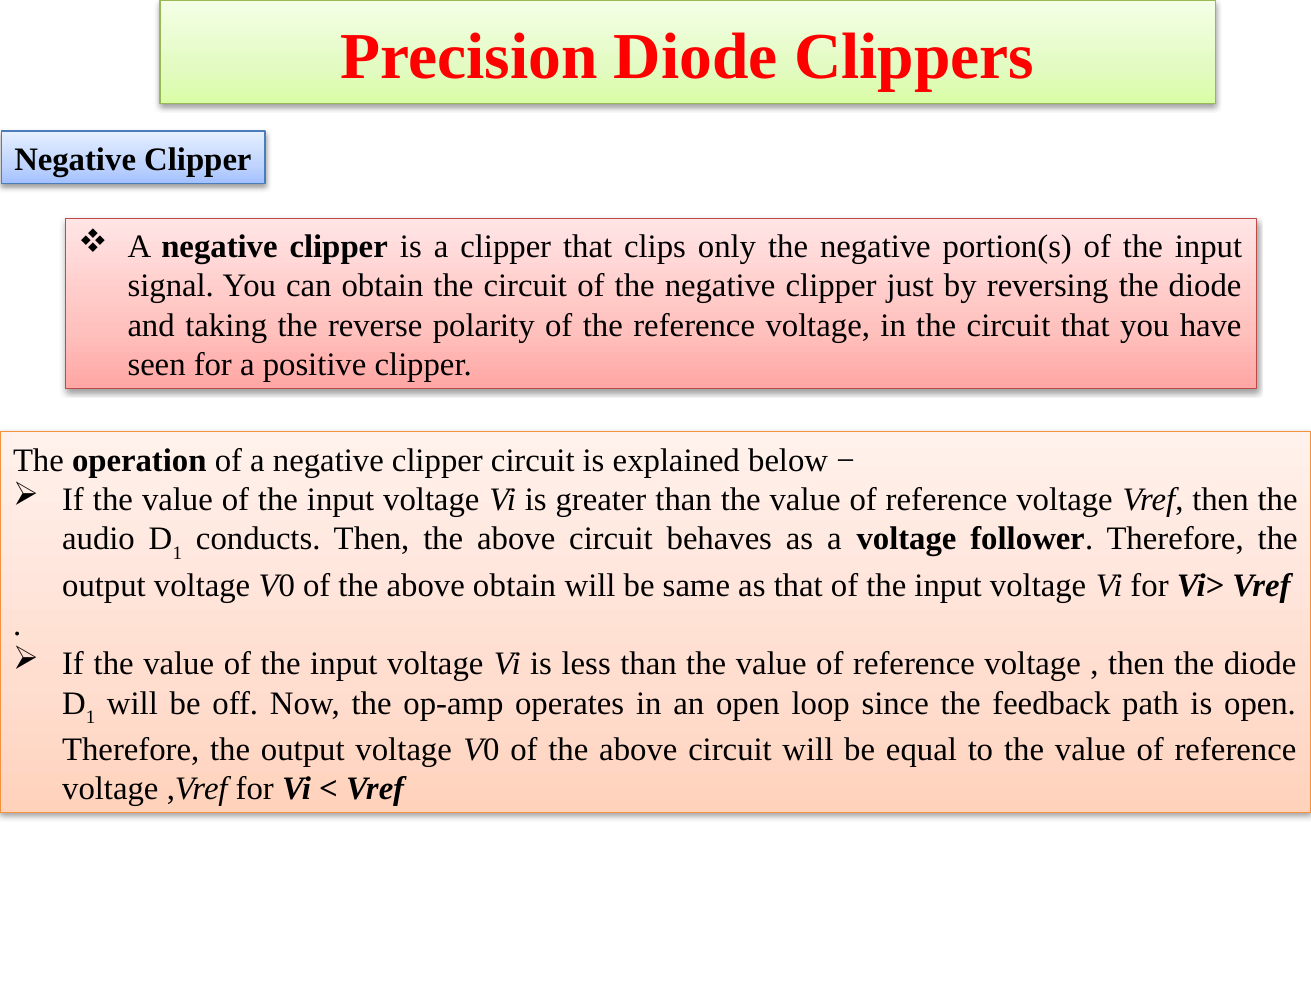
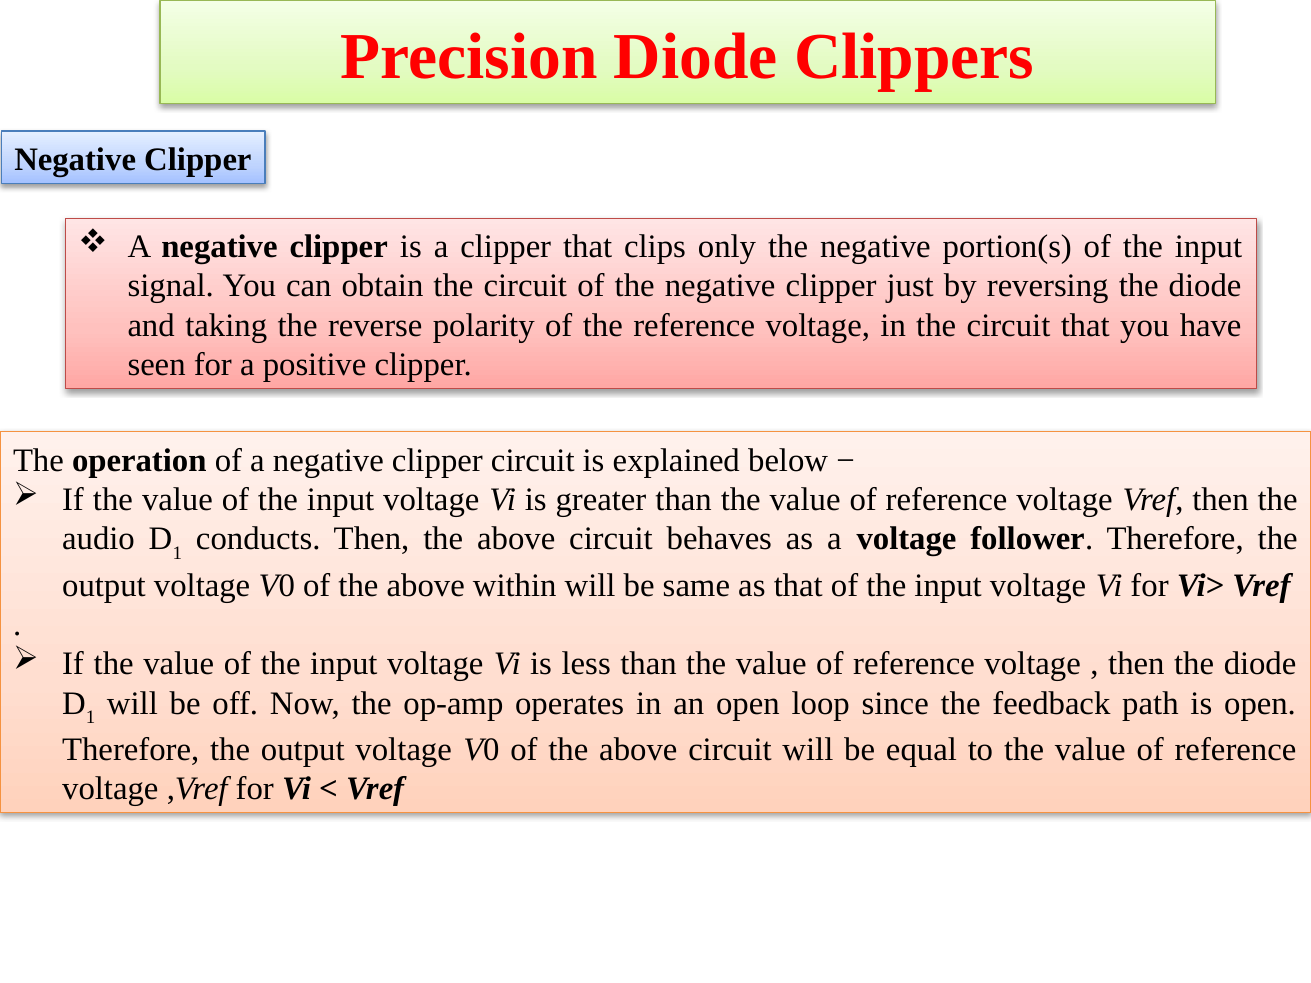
above obtain: obtain -> within
